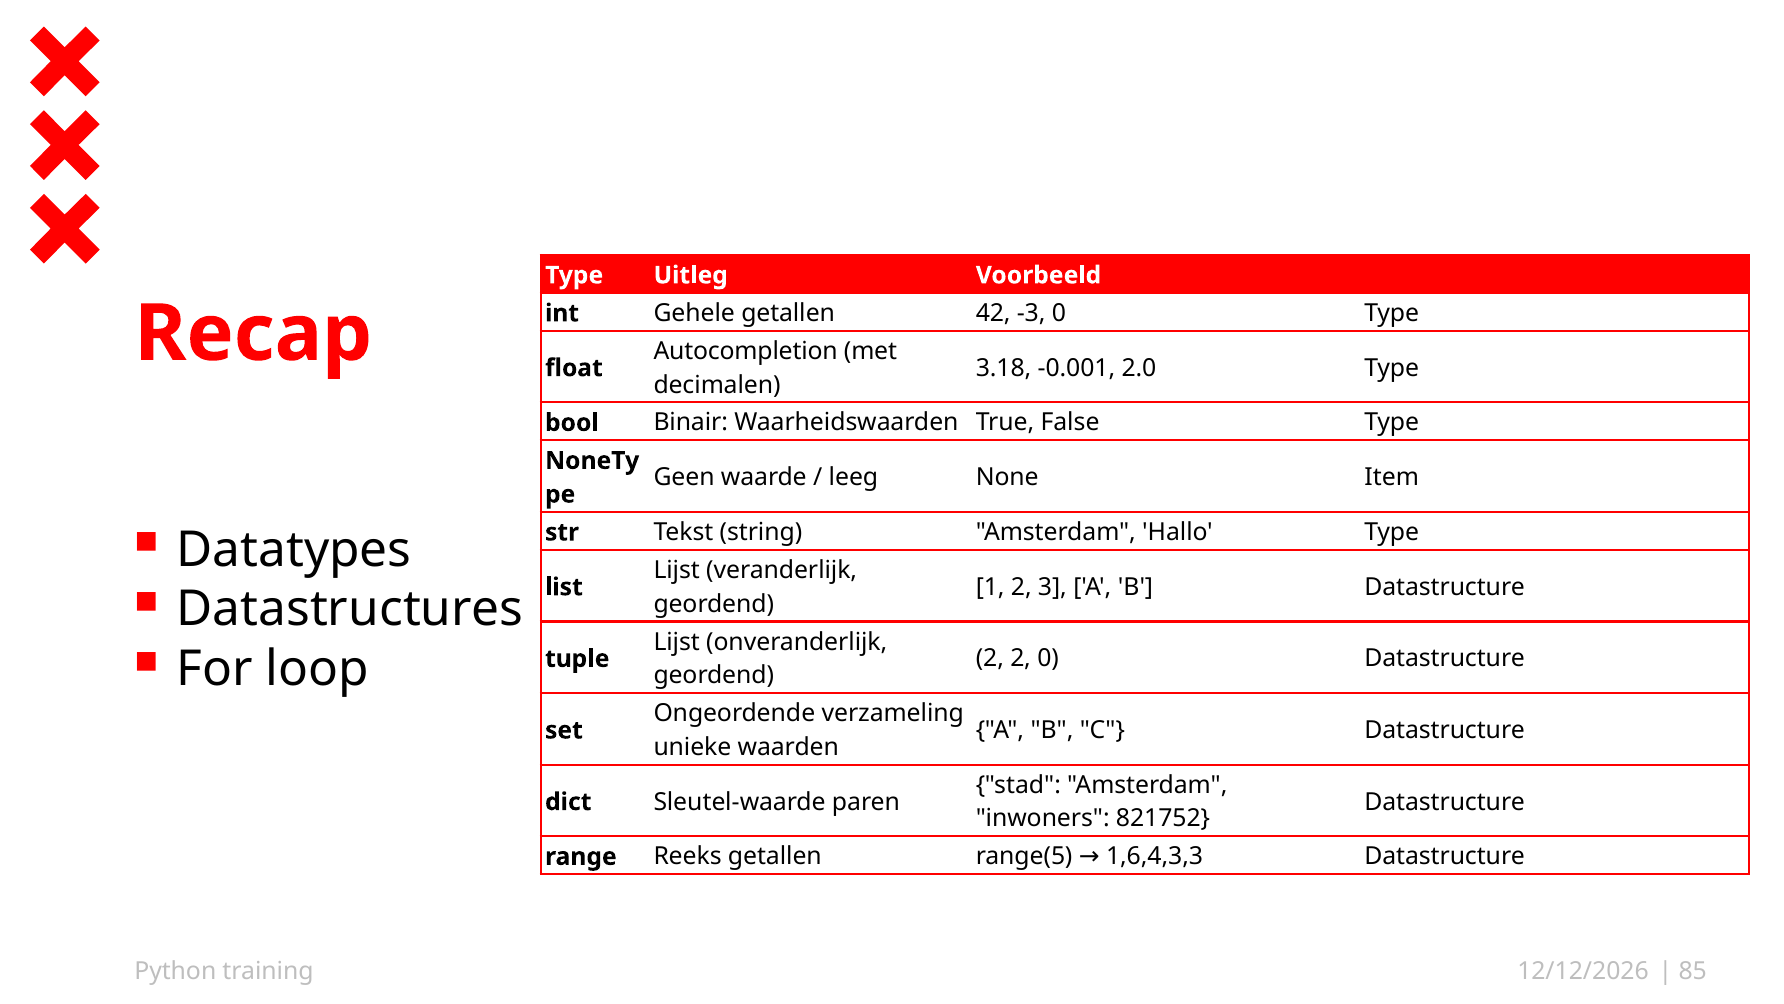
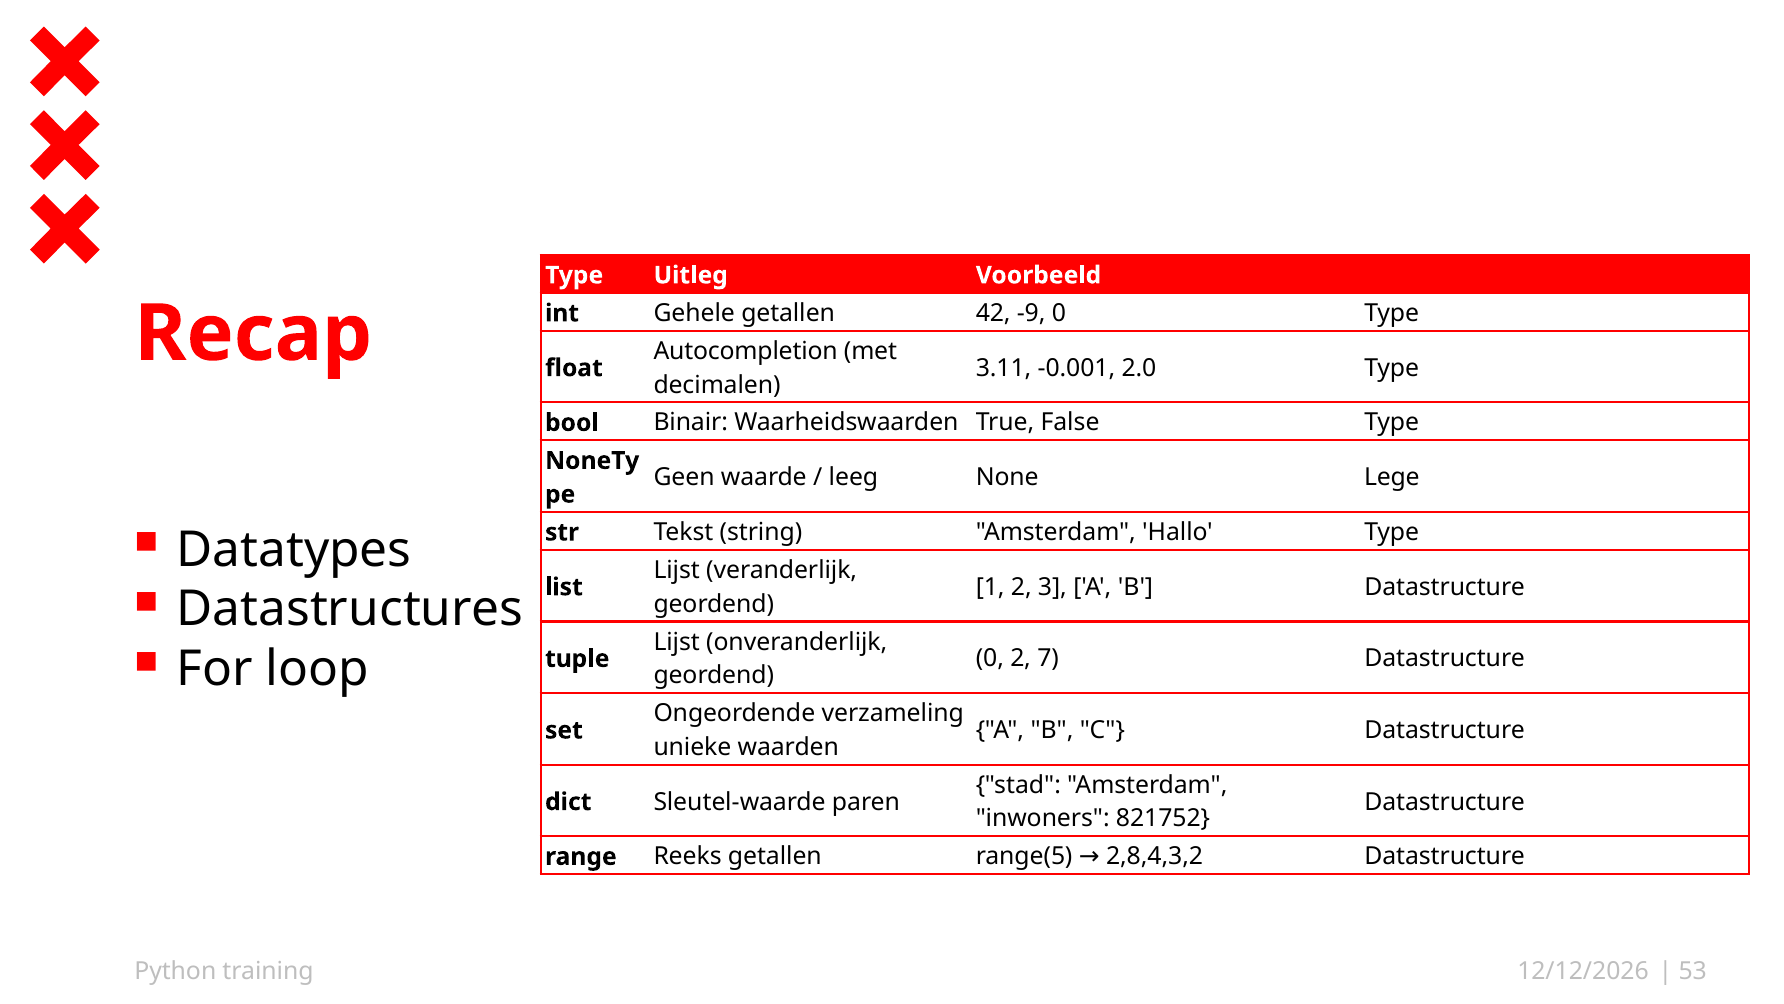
-3: -3 -> -9
3.18: 3.18 -> 3.11
Item: Item -> Lege
2 at (990, 658): 2 -> 0
2 0: 0 -> 7
1,6,4,3,3: 1,6,4,3,3 -> 2,8,4,3,2
85: 85 -> 53
